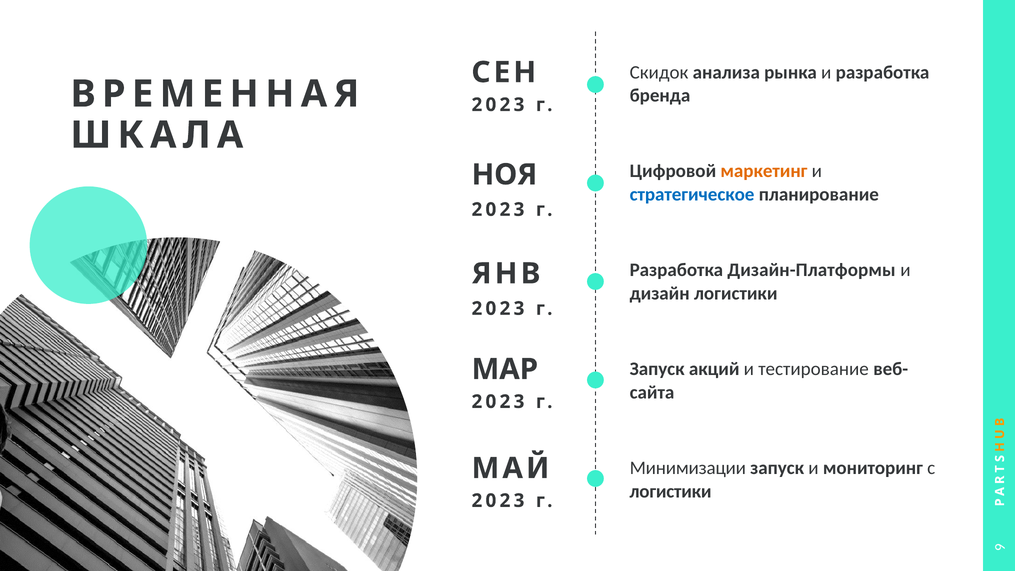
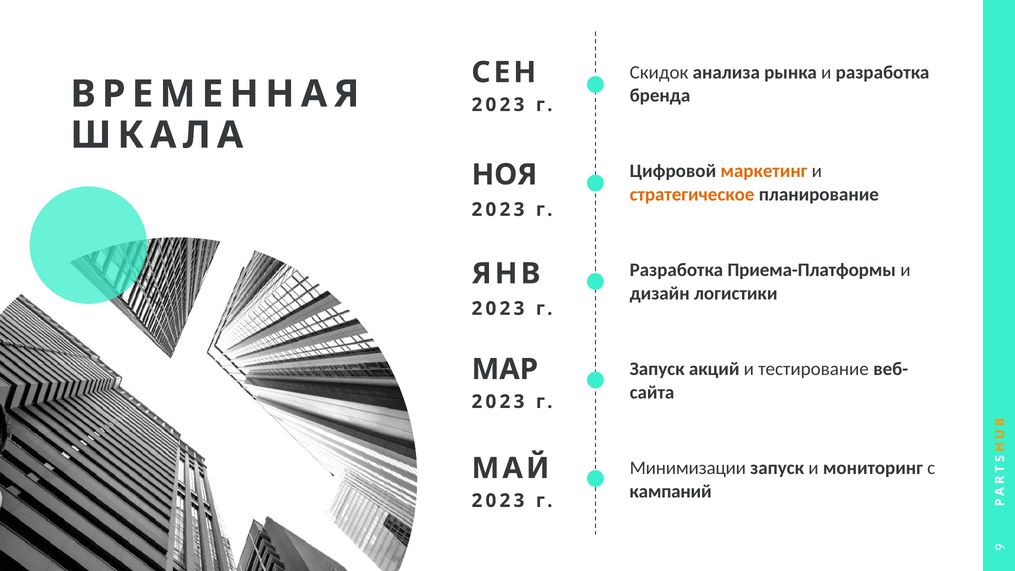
стратегическое colour: blue -> orange
Дизайн-Платформы: Дизайн-Платформы -> Приема-Платформы
логистики at (671, 491): логистики -> кампаний
